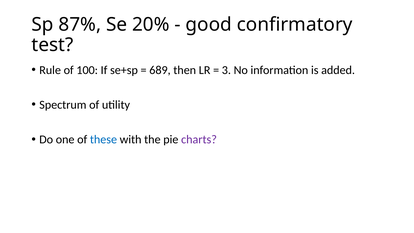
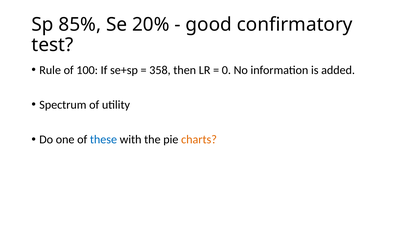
87%: 87% -> 85%
689: 689 -> 358
3: 3 -> 0
charts colour: purple -> orange
